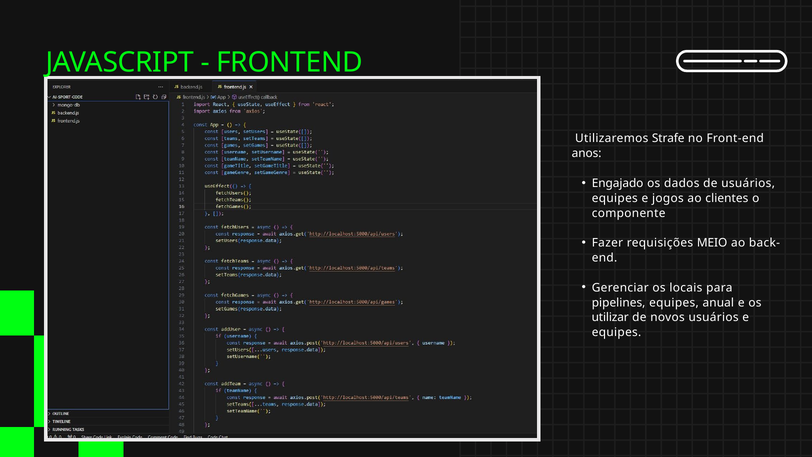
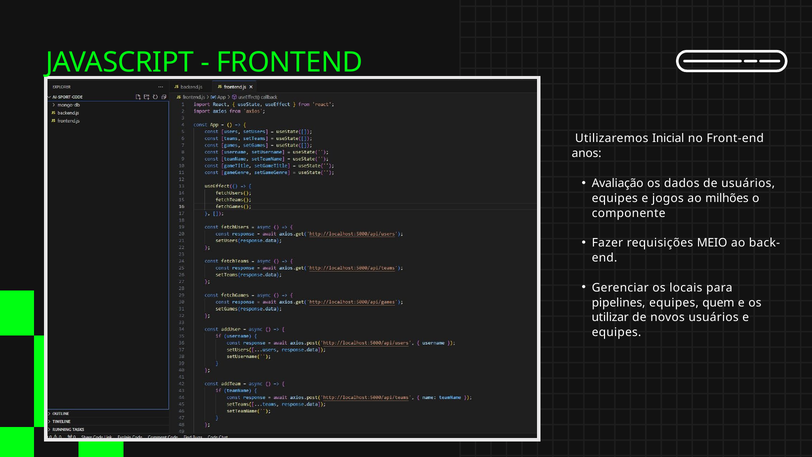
Strafe: Strafe -> Inicial
Engajado: Engajado -> Avaliação
clientes: clientes -> milhões
anual: anual -> quem
